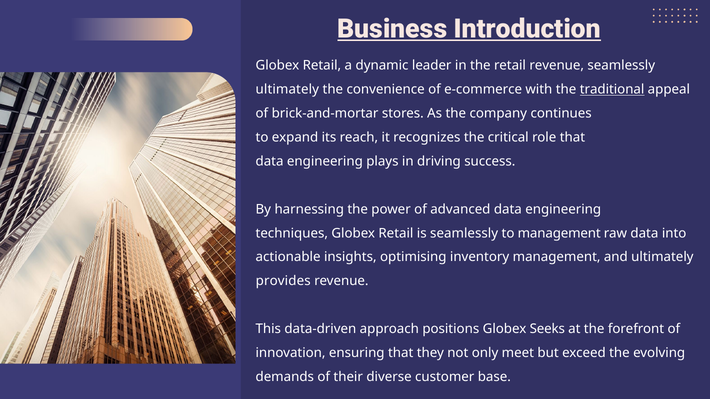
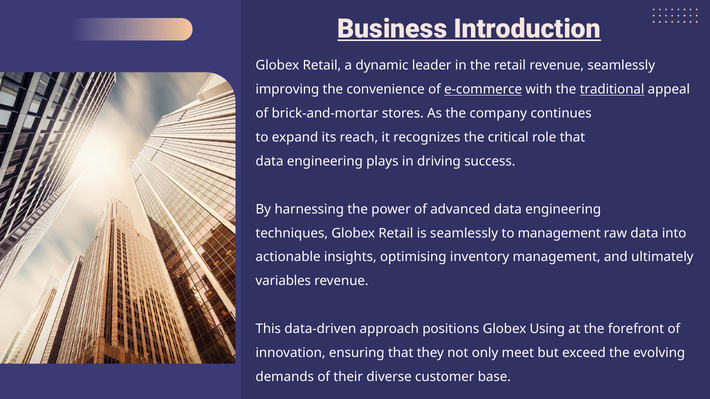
ultimately at (287, 90): ultimately -> improving
e-commerce underline: none -> present
provides: provides -> variables
Seeks: Seeks -> Using
